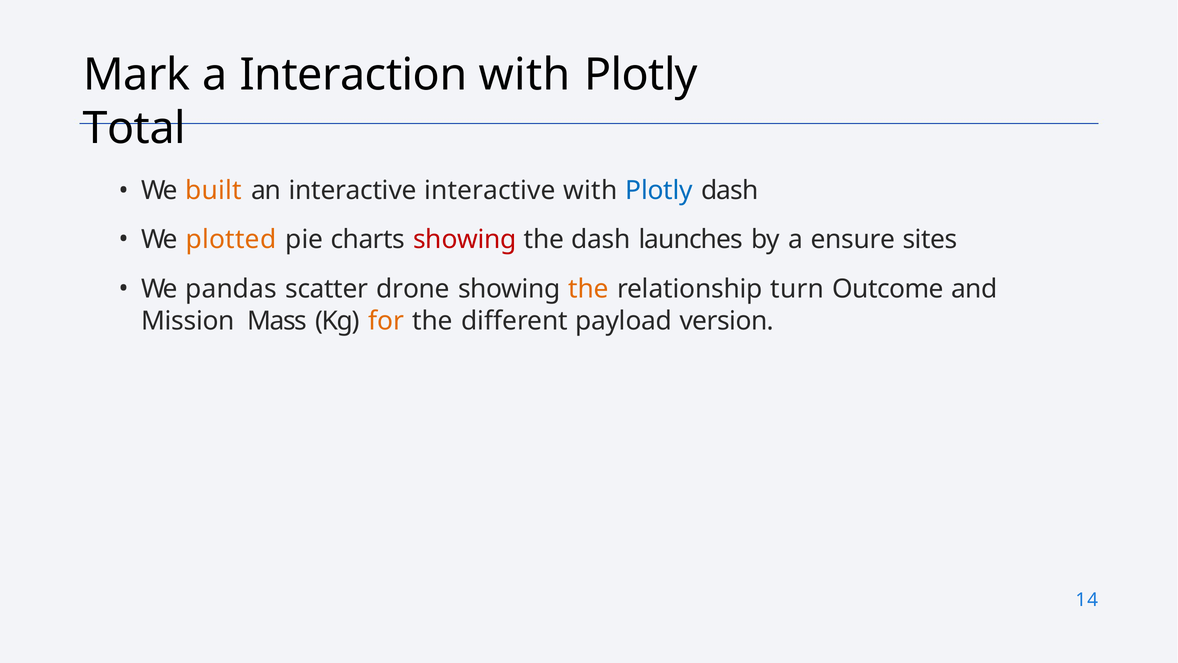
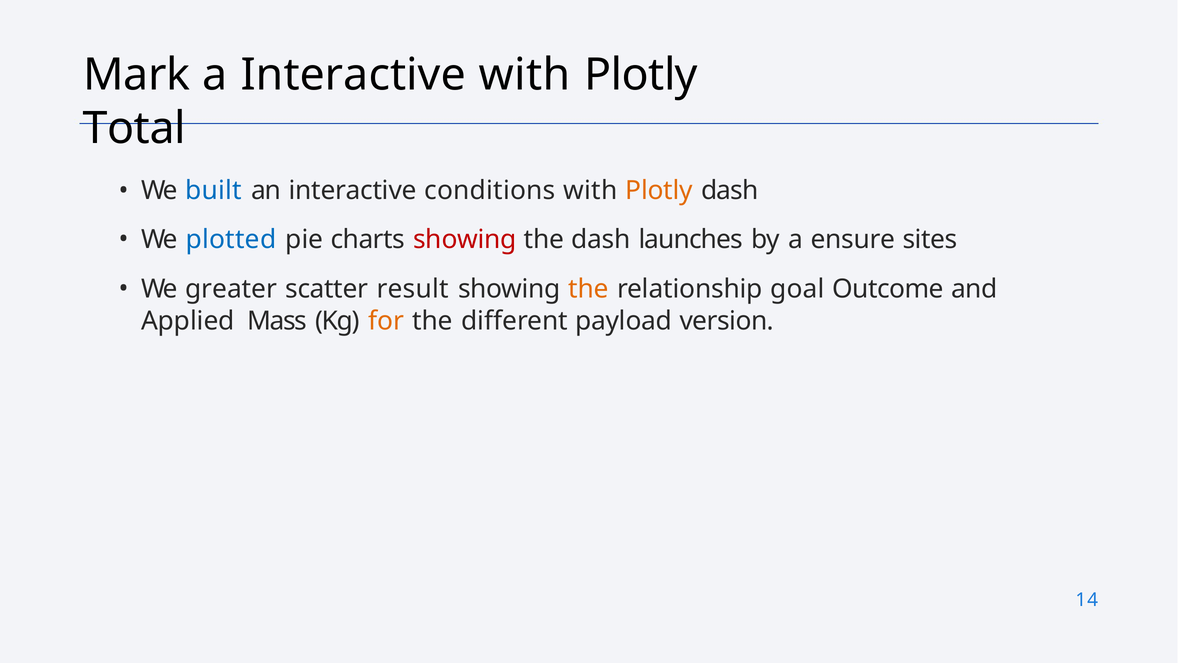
a Interaction: Interaction -> Interactive
built colour: orange -> blue
interactive interactive: interactive -> conditions
Plotly at (659, 191) colour: blue -> orange
plotted colour: orange -> blue
pandas: pandas -> greater
drone: drone -> result
turn: turn -> goal
Mission: Mission -> Applied
